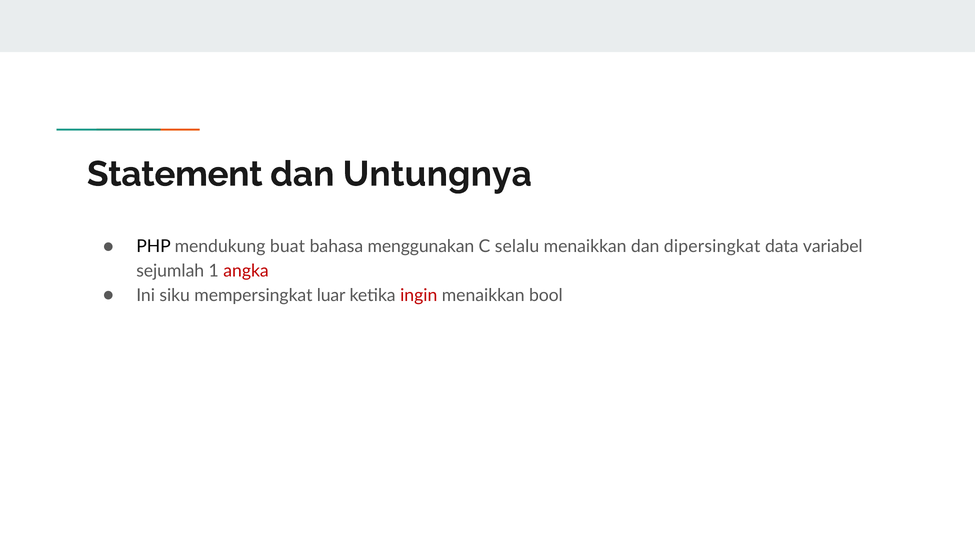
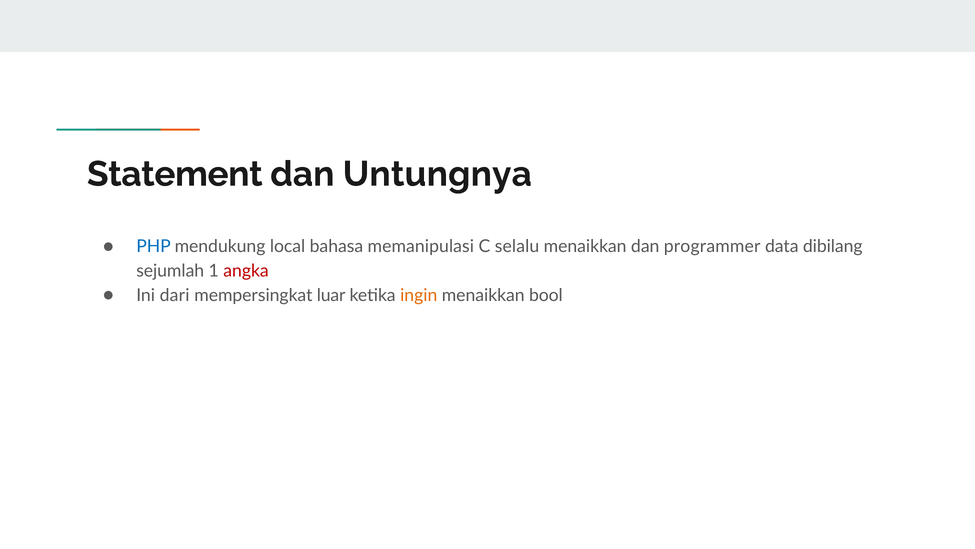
PHP colour: black -> blue
buat: buat -> local
menggunakan: menggunakan -> memanipulasi
dipersingkat: dipersingkat -> programmer
variabel: variabel -> dibilang
siku: siku -> dari
ingin colour: red -> orange
